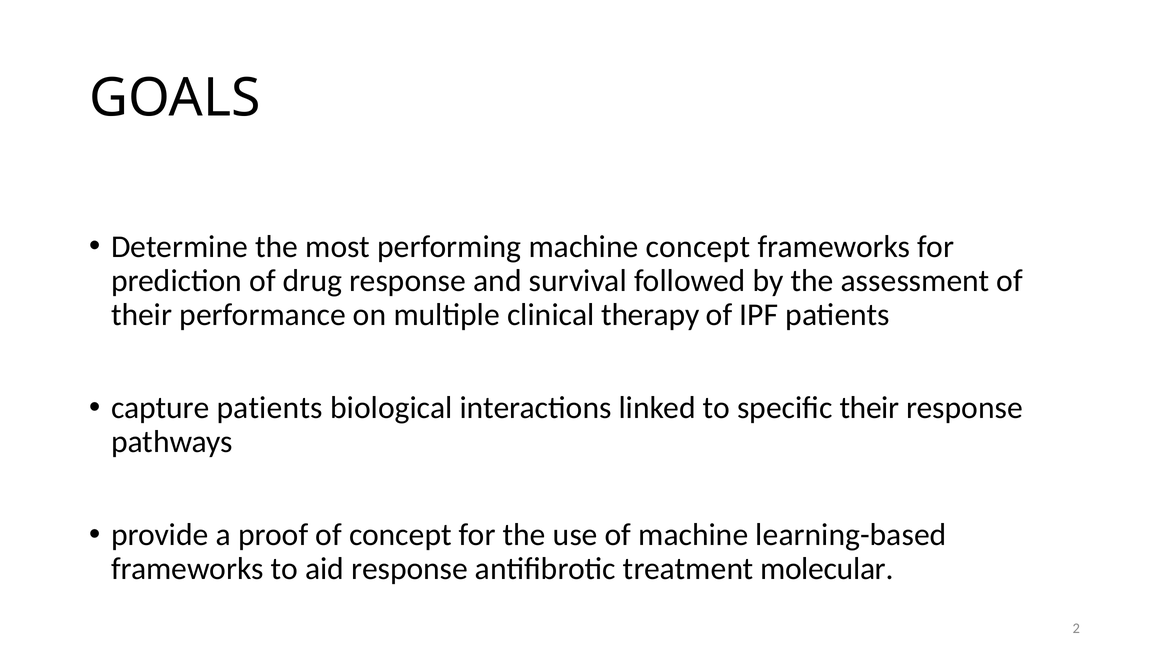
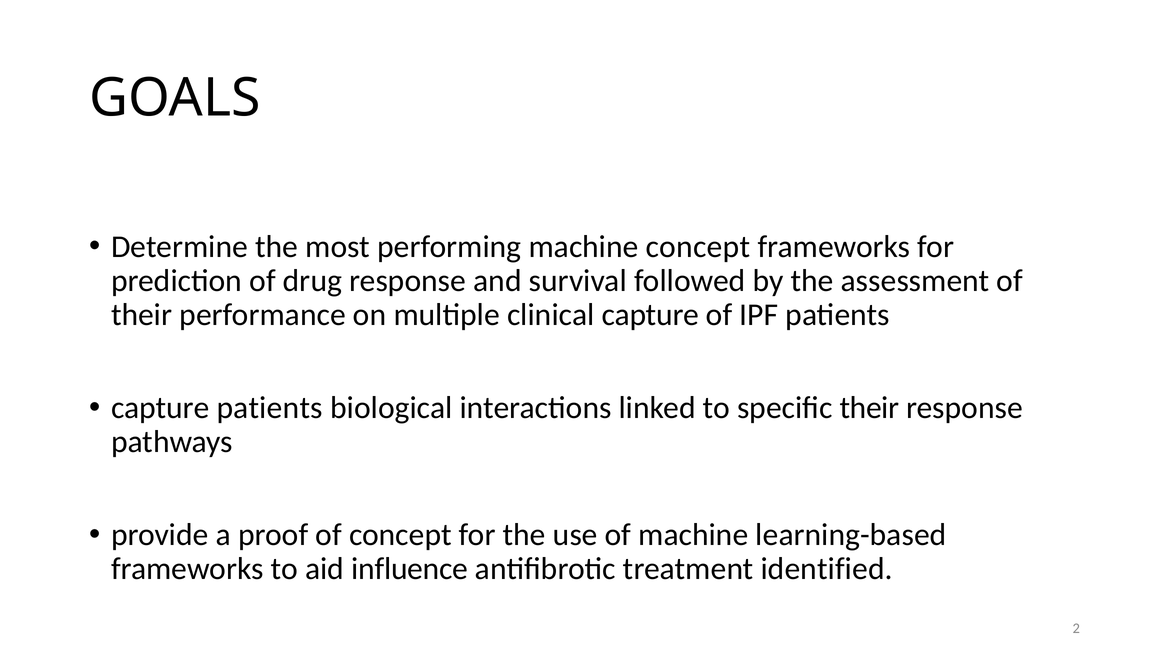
clinical therapy: therapy -> capture
aid response: response -> influence
molecular: molecular -> identified
